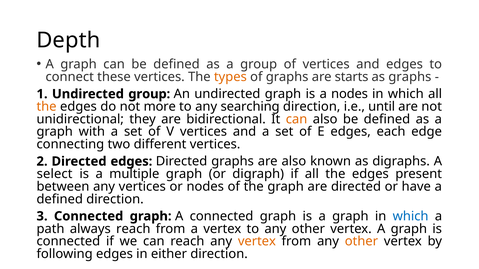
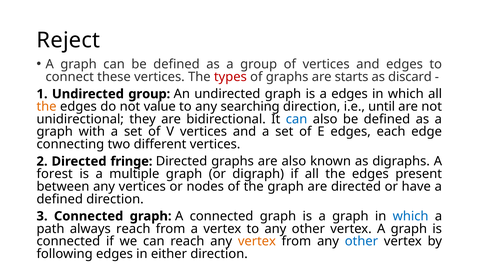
Depth: Depth -> Reject
types colour: orange -> red
as graphs: graphs -> discard
a nodes: nodes -> edges
more: more -> value
can at (297, 119) colour: orange -> blue
Directed edges: edges -> fringe
select: select -> forest
other at (361, 242) colour: orange -> blue
